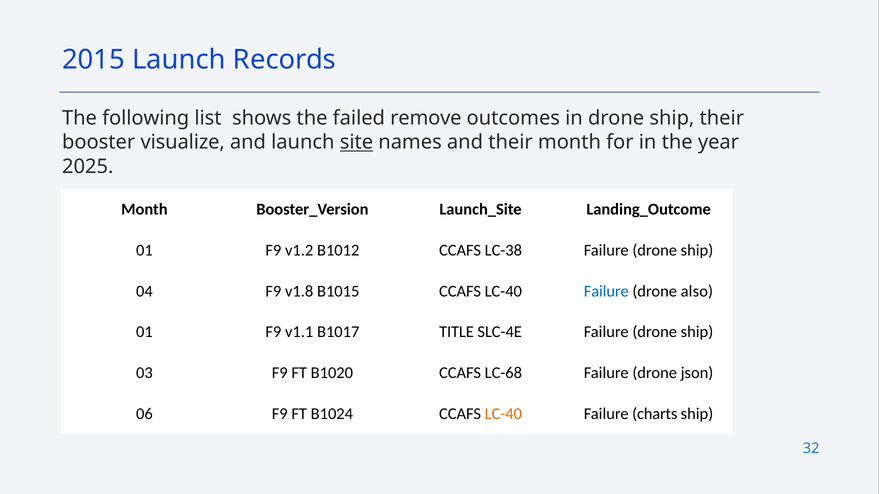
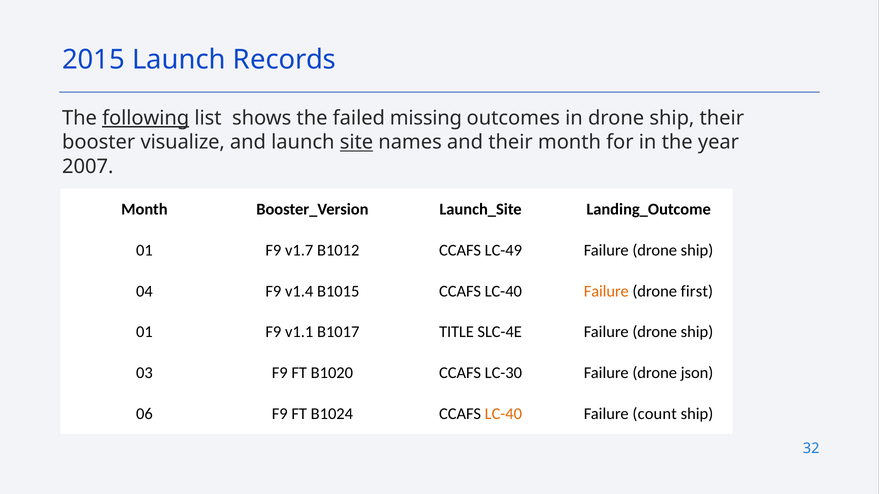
following underline: none -> present
remove: remove -> missing
2025: 2025 -> 2007
v1.2: v1.2 -> v1.7
LC-38: LC-38 -> LC-49
v1.8: v1.8 -> v1.4
Failure at (606, 291) colour: blue -> orange
also: also -> first
LC-68: LC-68 -> LC-30
charts: charts -> count
